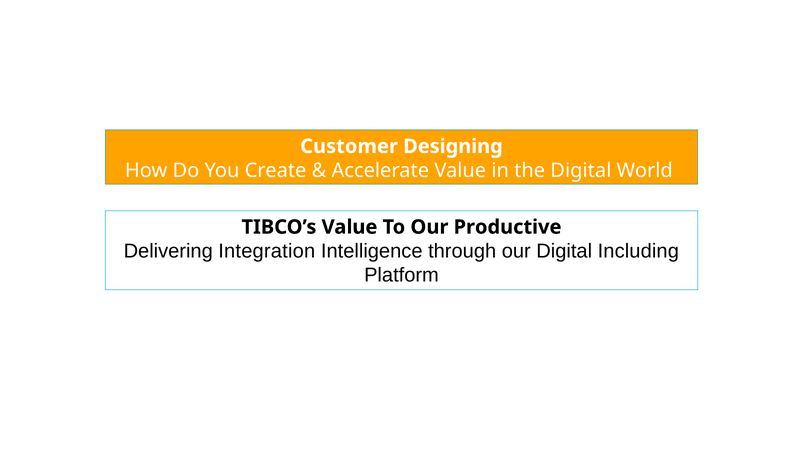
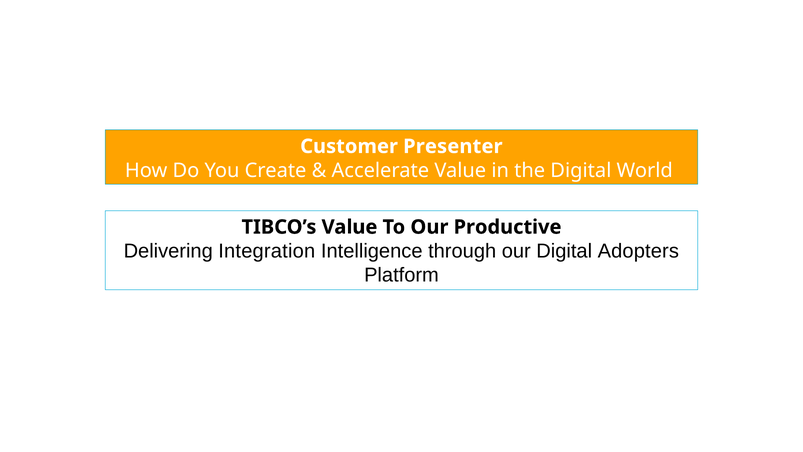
Designing: Designing -> Presenter
Including: Including -> Adopters
